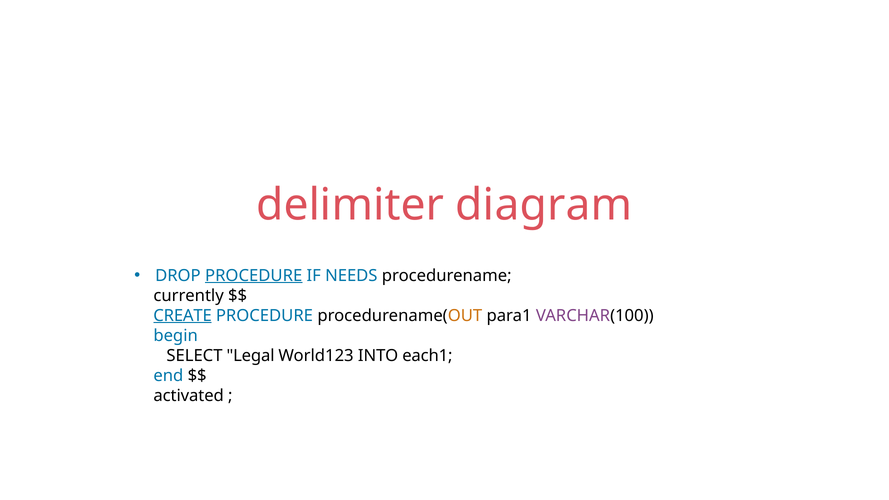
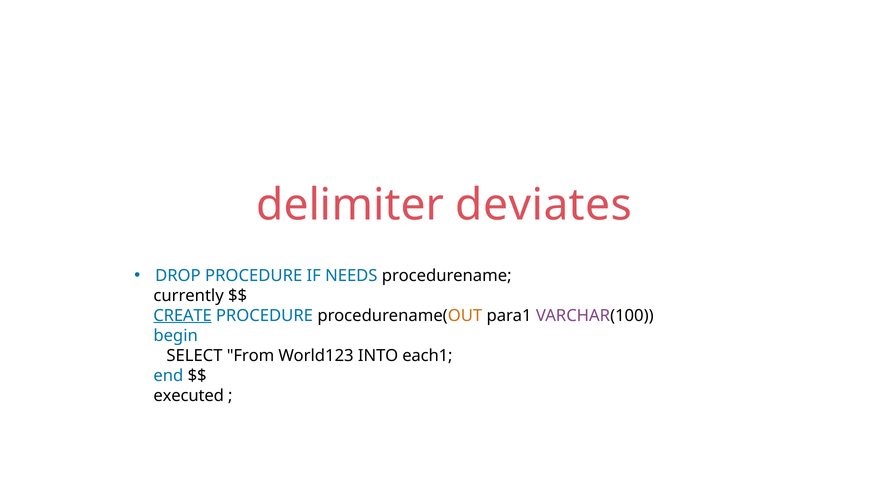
diagram: diagram -> deviates
PROCEDURE at (254, 276) underline: present -> none
Legal: Legal -> From
activated: activated -> executed
